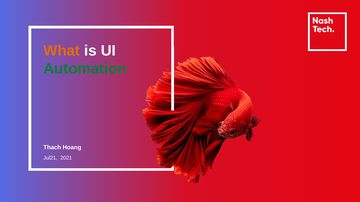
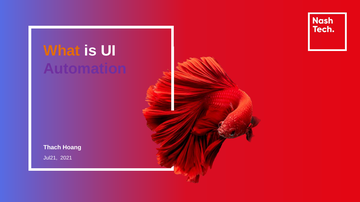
Automation colour: green -> purple
